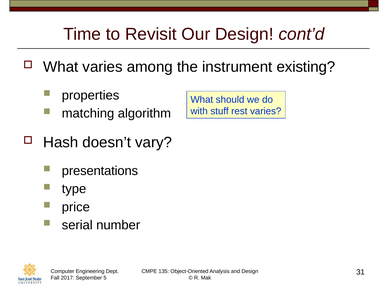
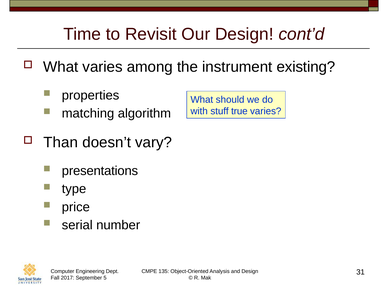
rest: rest -> true
Hash: Hash -> Than
